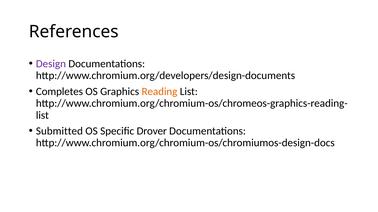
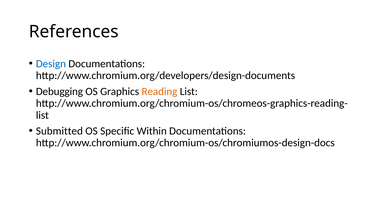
Design colour: purple -> blue
Completes: Completes -> Debugging
Drover: Drover -> Within
